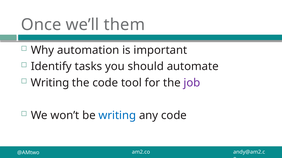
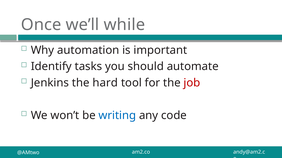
them: them -> while
Writing at (50, 83): Writing -> Jenkins
the code: code -> hard
job colour: purple -> red
